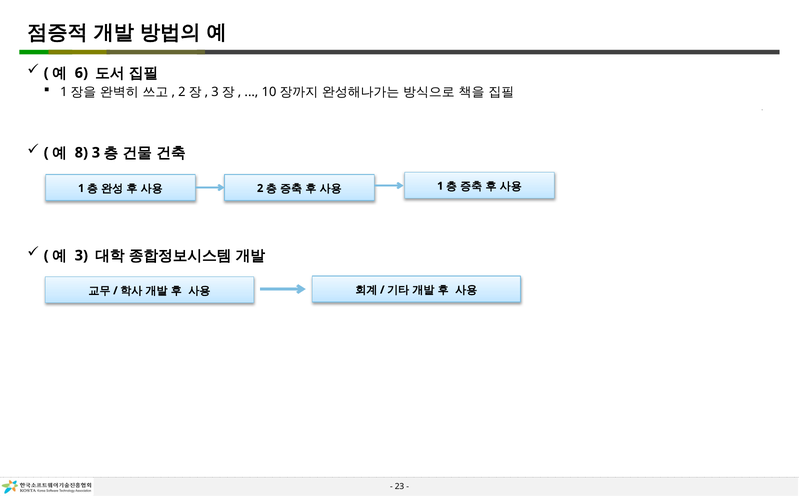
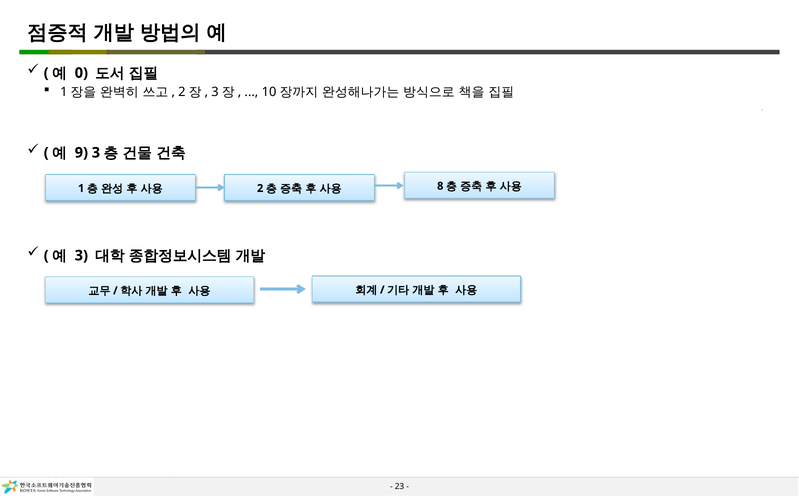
6: 6 -> 0
8: 8 -> 9
1 at (440, 186): 1 -> 8
